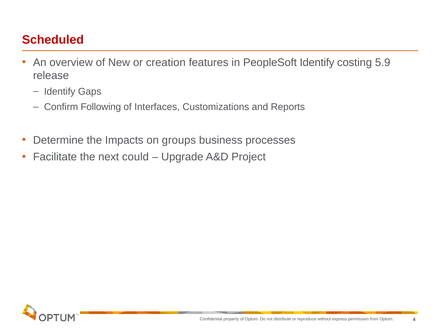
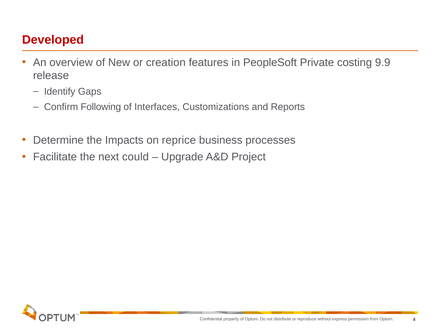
Scheduled: Scheduled -> Developed
PeopleSoft Identify: Identify -> Private
5.9: 5.9 -> 9.9
groups: groups -> reprice
